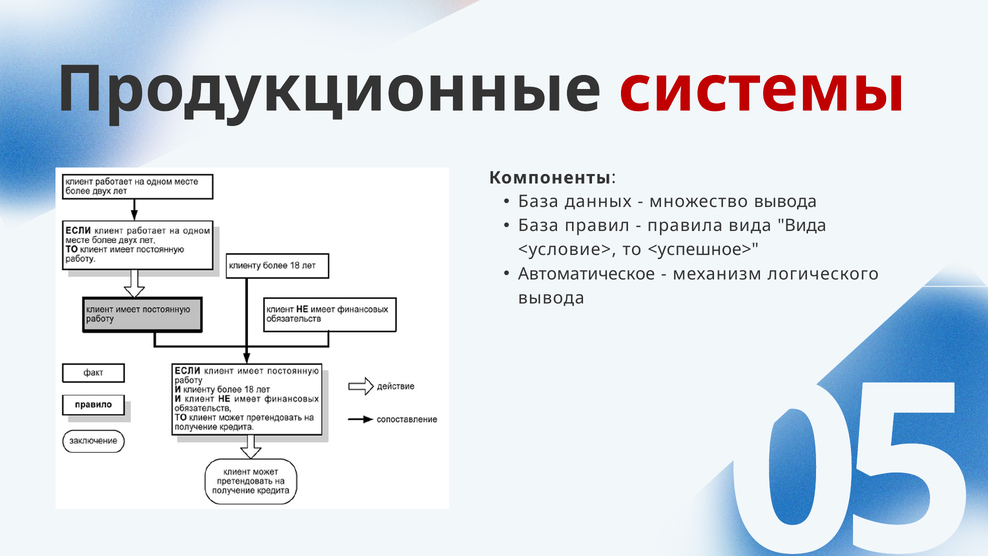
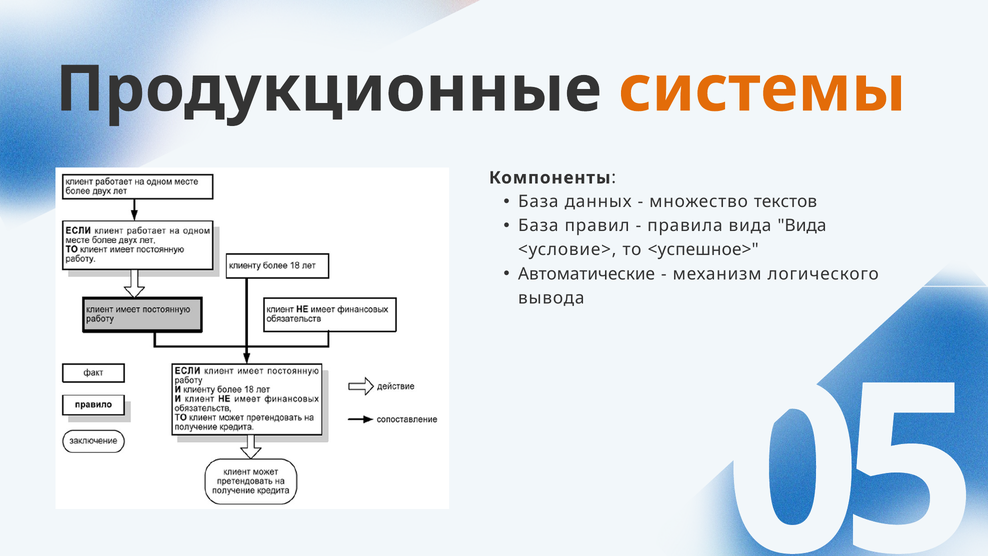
системы colour: red -> orange
множество вывода: вывода -> текстов
Автоматическое: Автоматическое -> Автоматические
